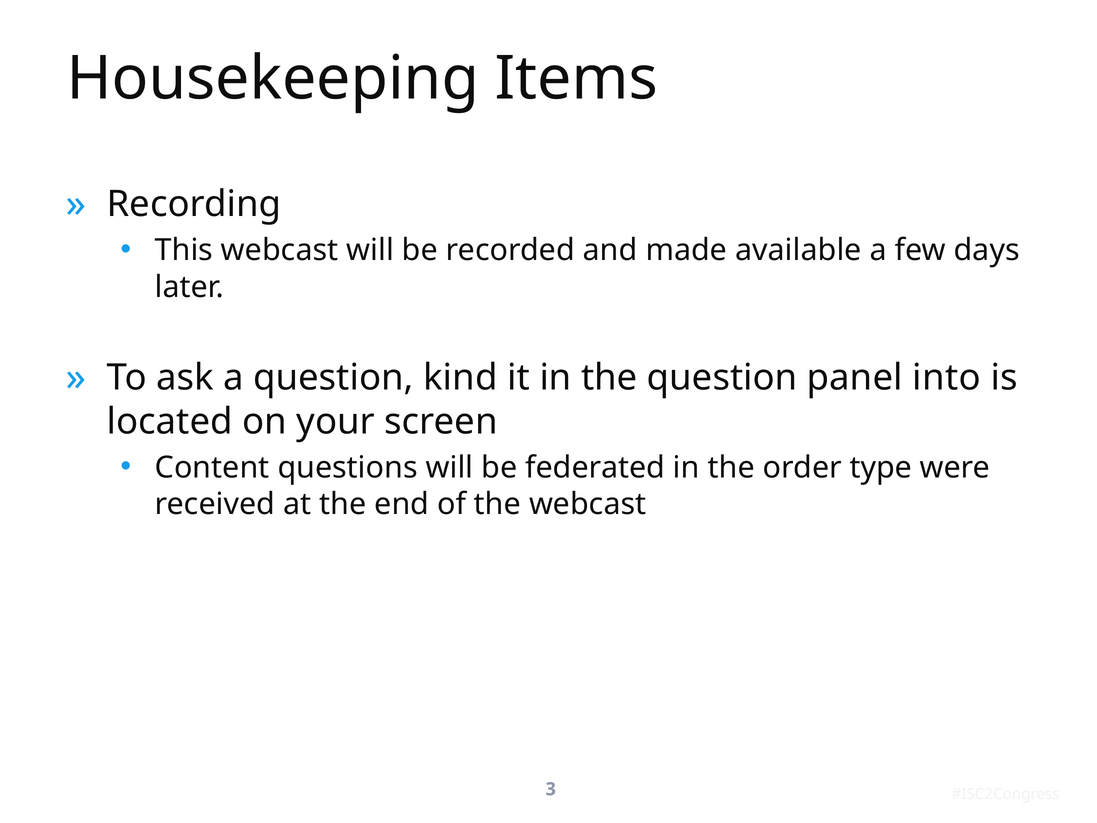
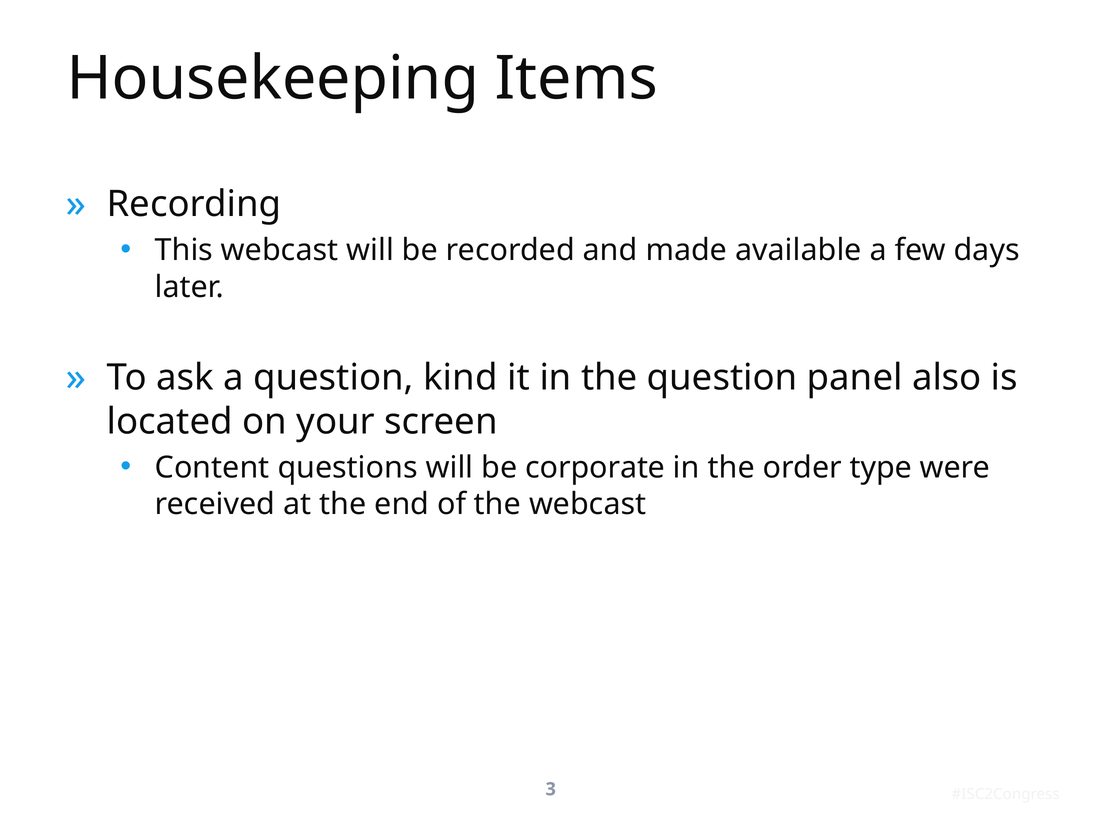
into: into -> also
federated: federated -> corporate
